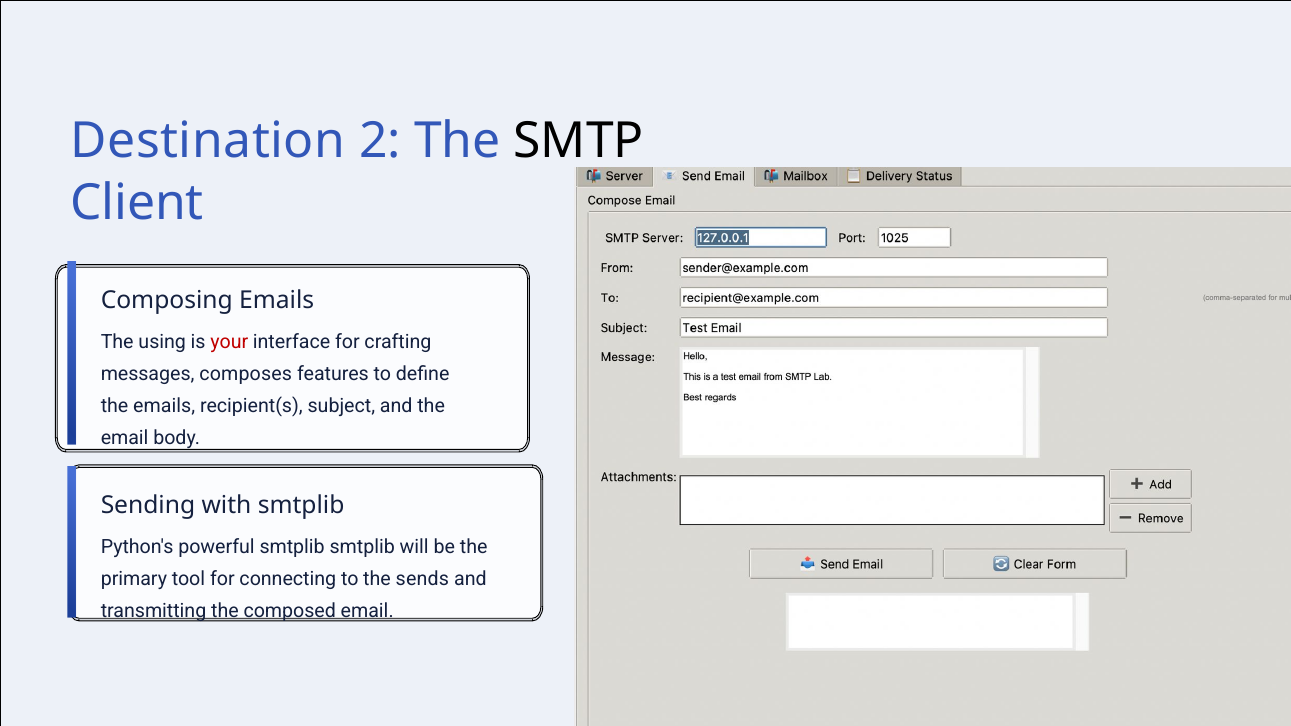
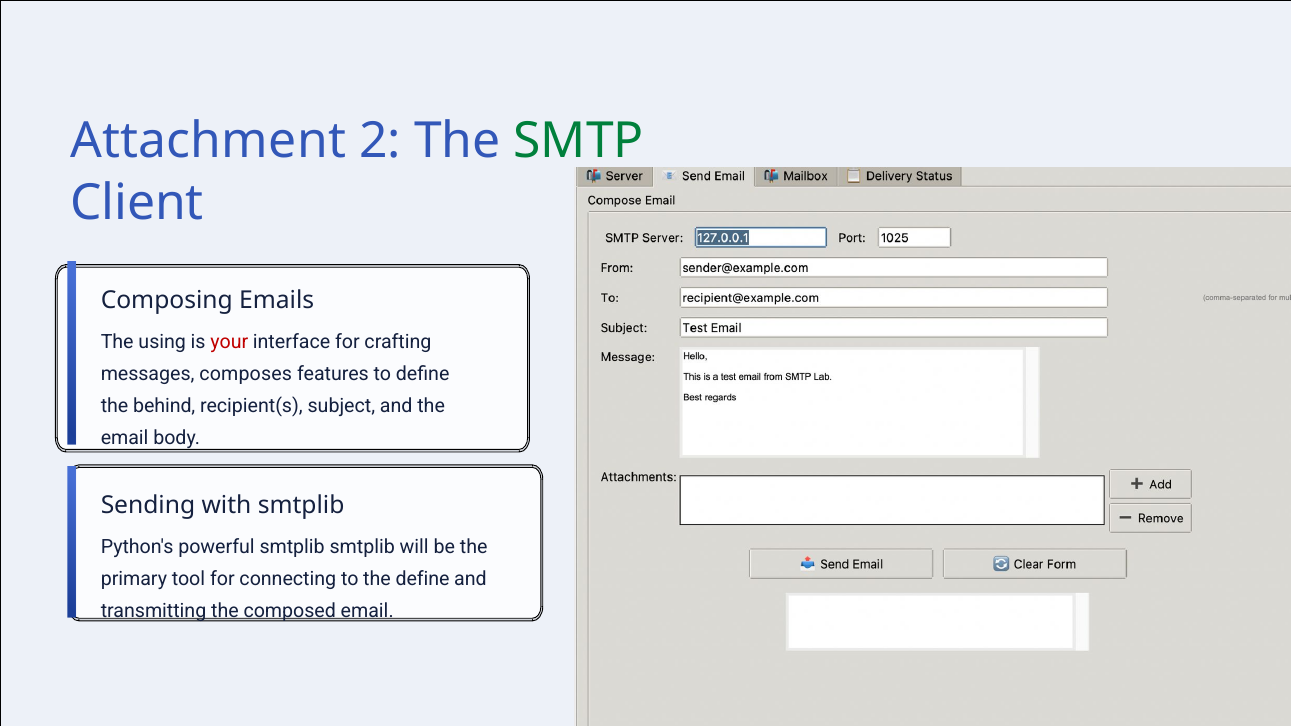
Destination: Destination -> Attachment
SMTP colour: black -> green
the emails: emails -> behind
the sends: sends -> define
